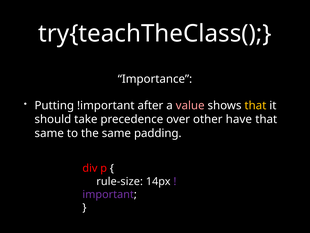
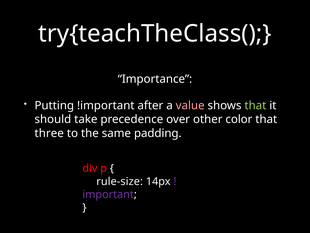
that at (255, 105) colour: yellow -> light green
have: have -> color
same at (49, 133): same -> three
